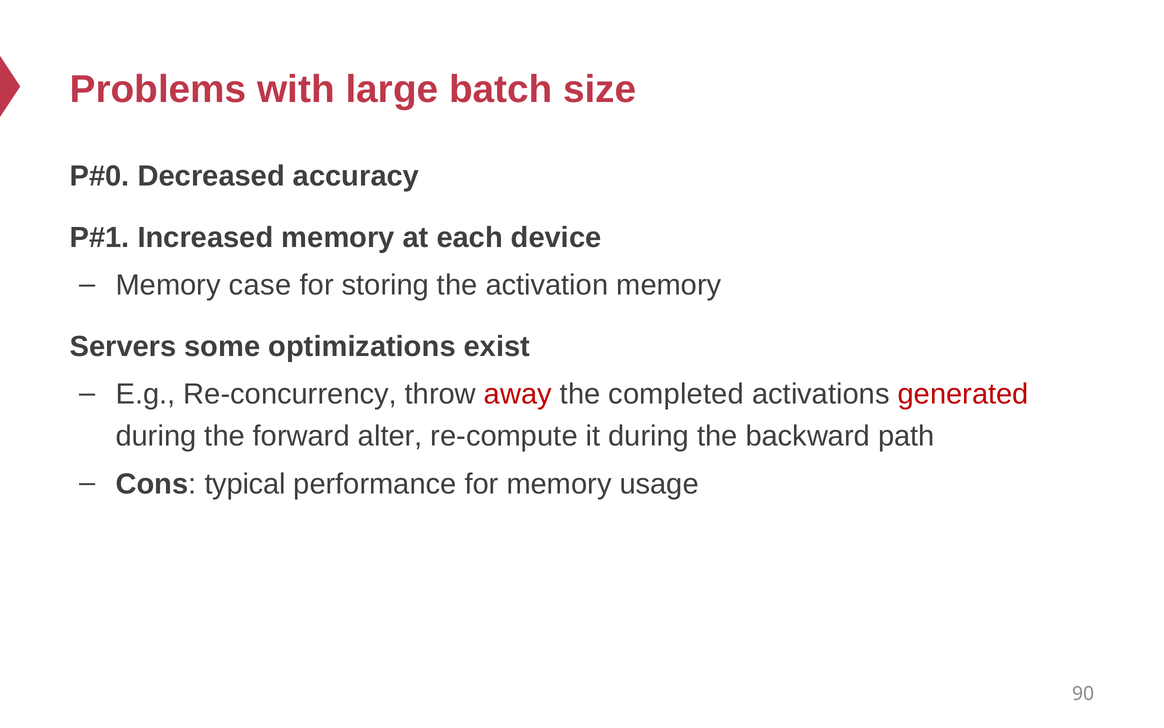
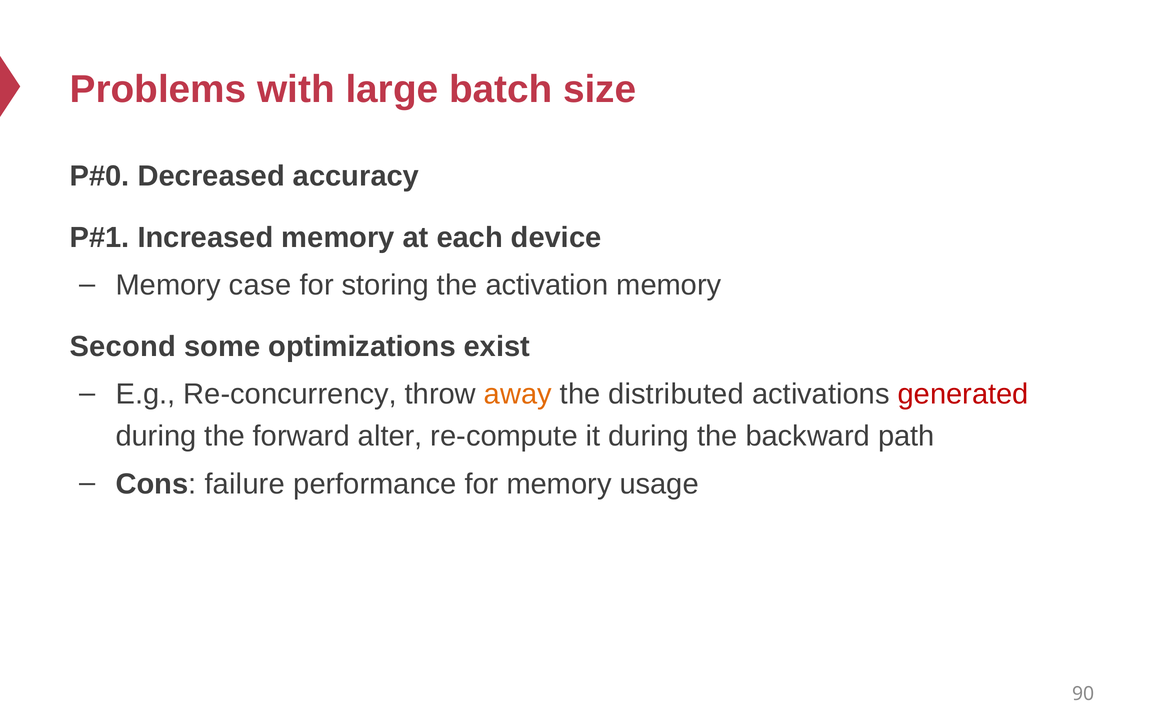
Servers: Servers -> Second
away colour: red -> orange
completed: completed -> distributed
typical: typical -> failure
